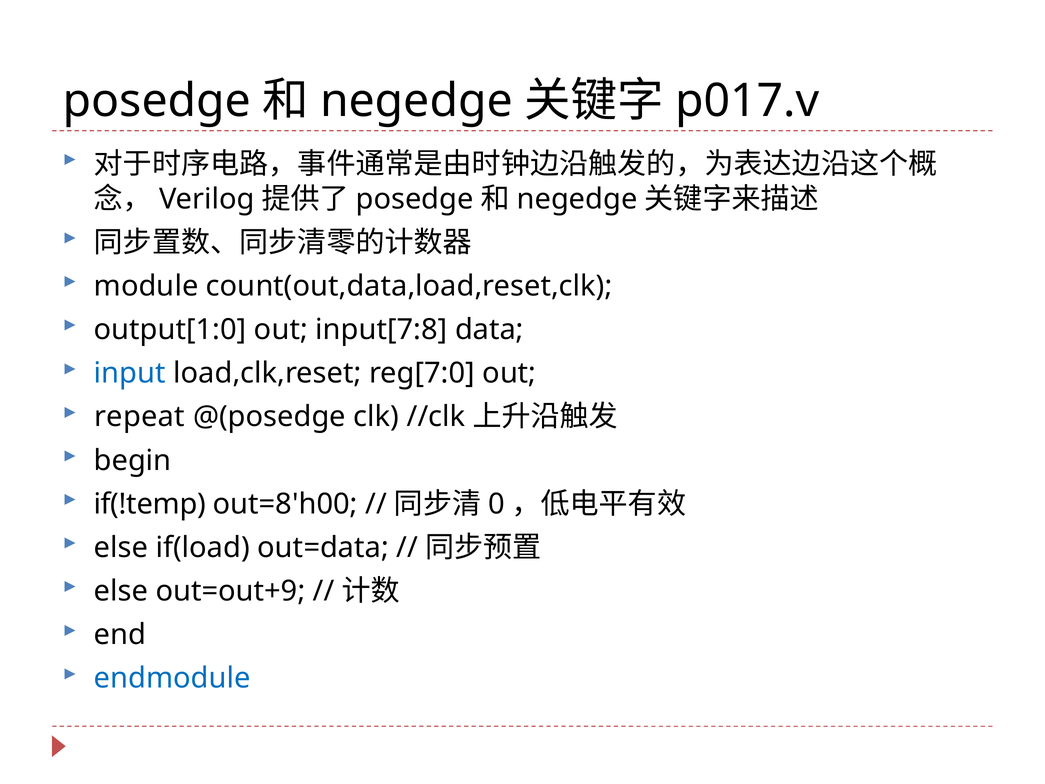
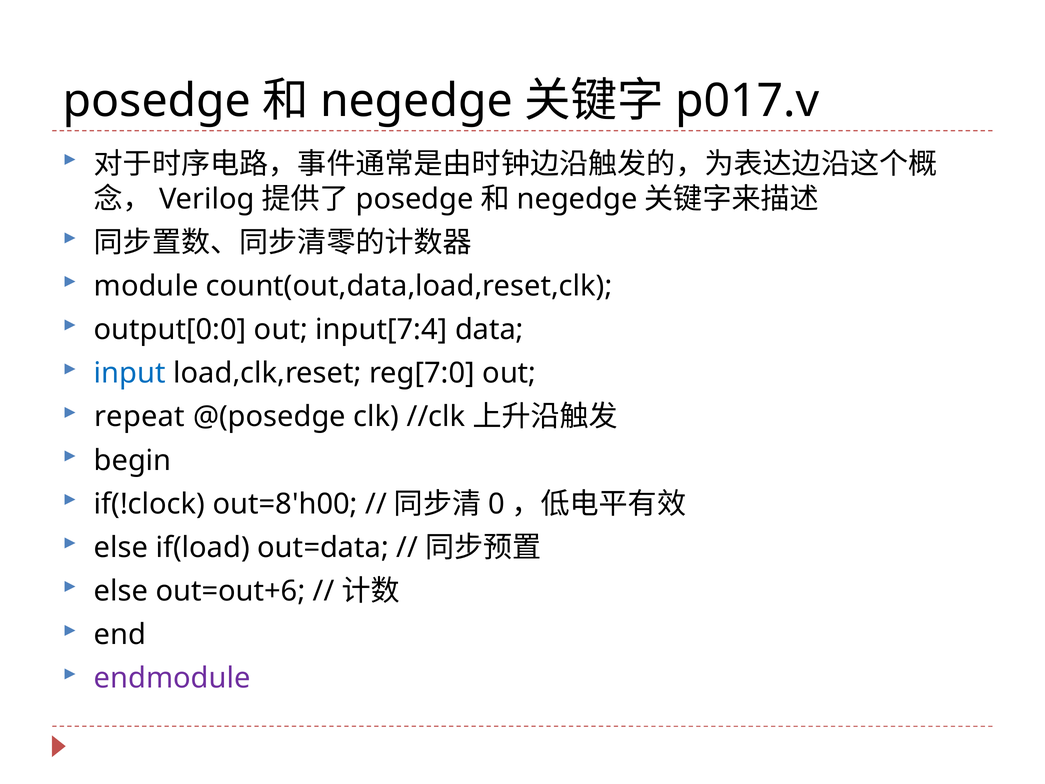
output[1:0: output[1:0 -> output[0:0
input[7:8: input[7:8 -> input[7:4
if(!temp: if(!temp -> if(!clock
out=out+9: out=out+9 -> out=out+6
endmodule colour: blue -> purple
